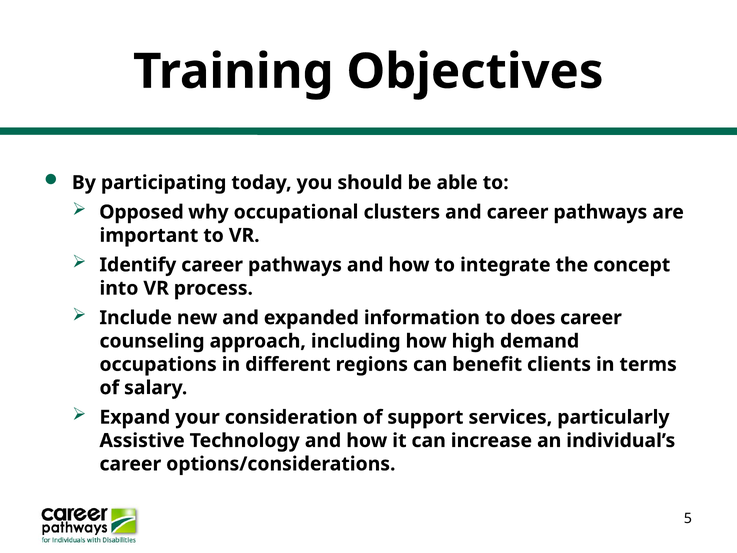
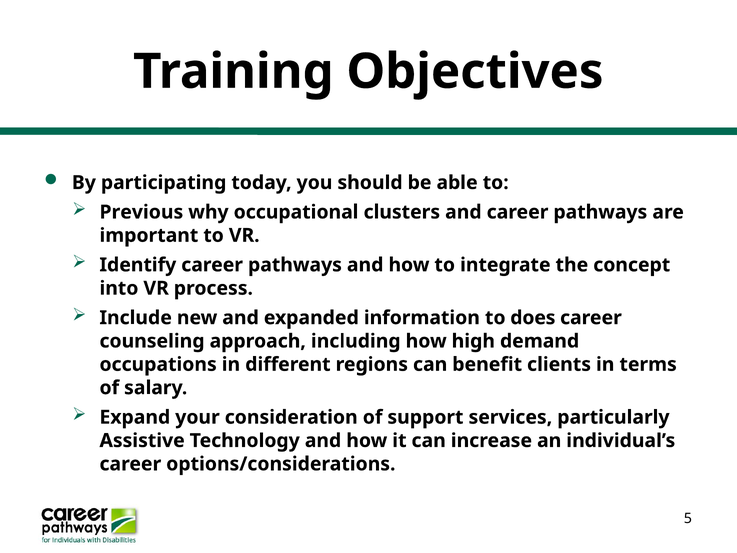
Opposed: Opposed -> Previous
